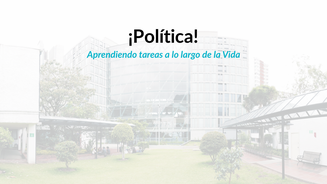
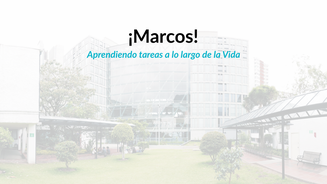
¡Política: ¡Política -> ¡Marcos
